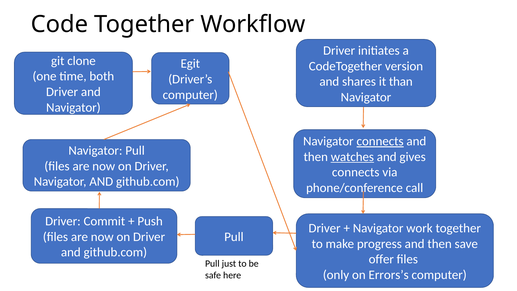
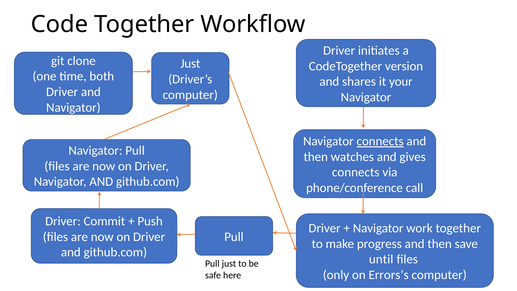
Egit at (190, 64): Egit -> Just
than: than -> your
watches underline: present -> none
offer: offer -> until
